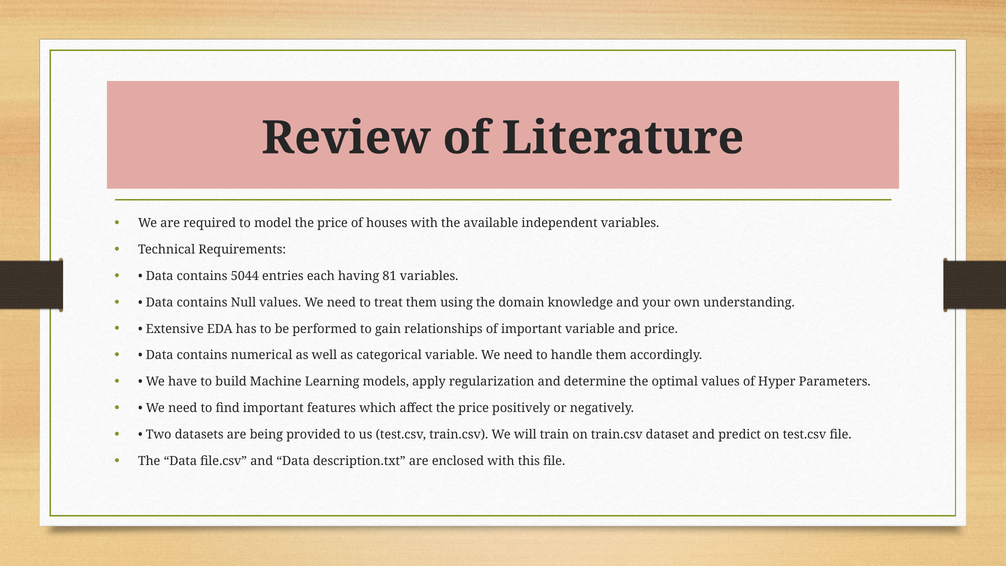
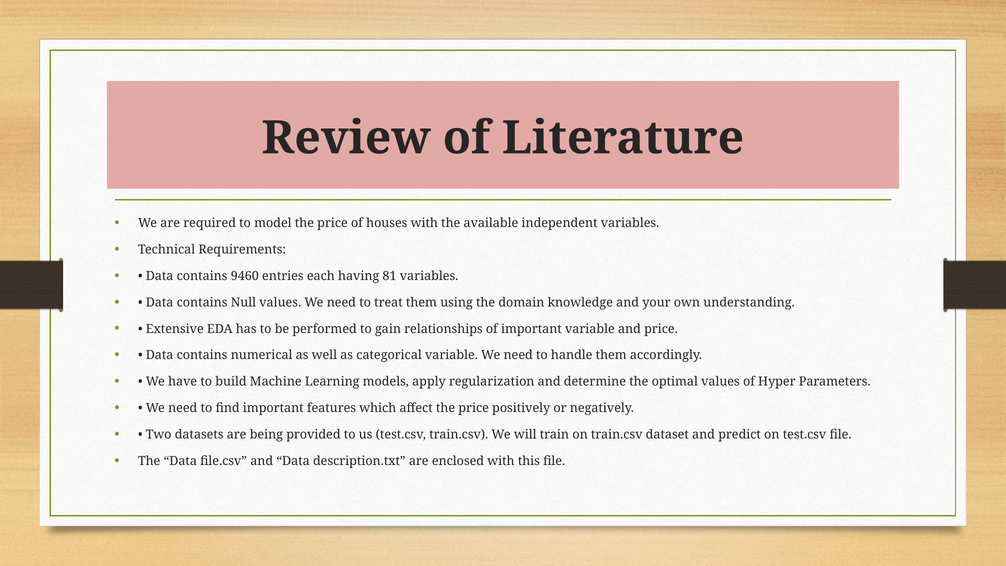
5044: 5044 -> 9460
